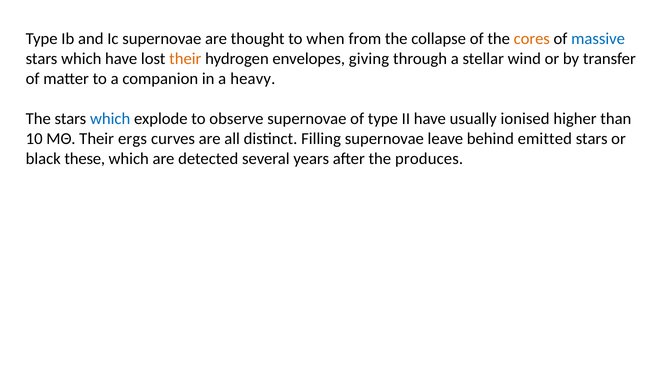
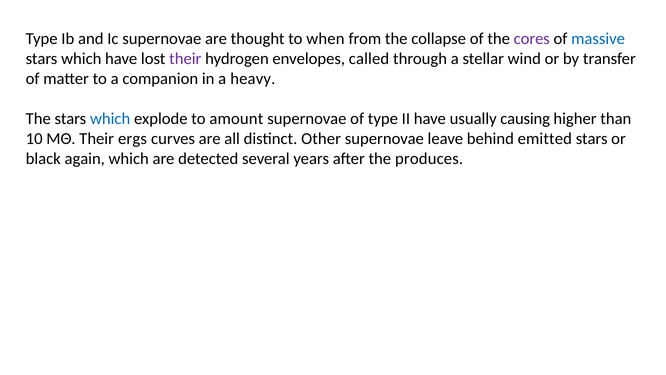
cores colour: orange -> purple
their at (185, 59) colour: orange -> purple
giving: giving -> called
observe: observe -> amount
ionised: ionised -> causing
Filling: Filling -> Other
these: these -> again
